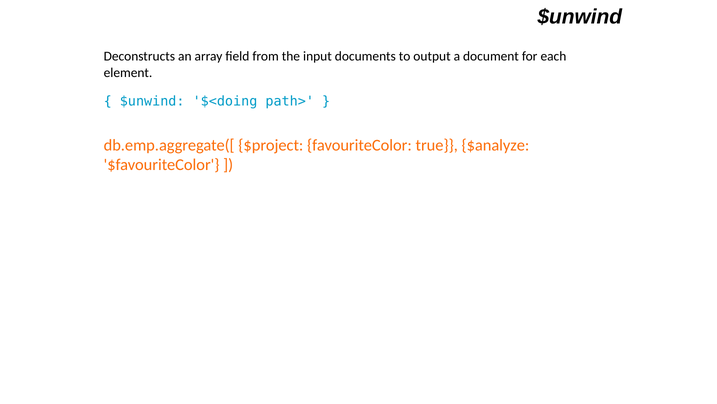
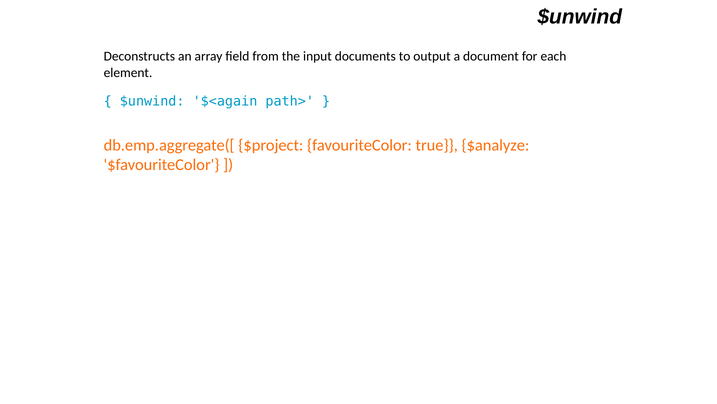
$<doing: $<doing -> $<again
